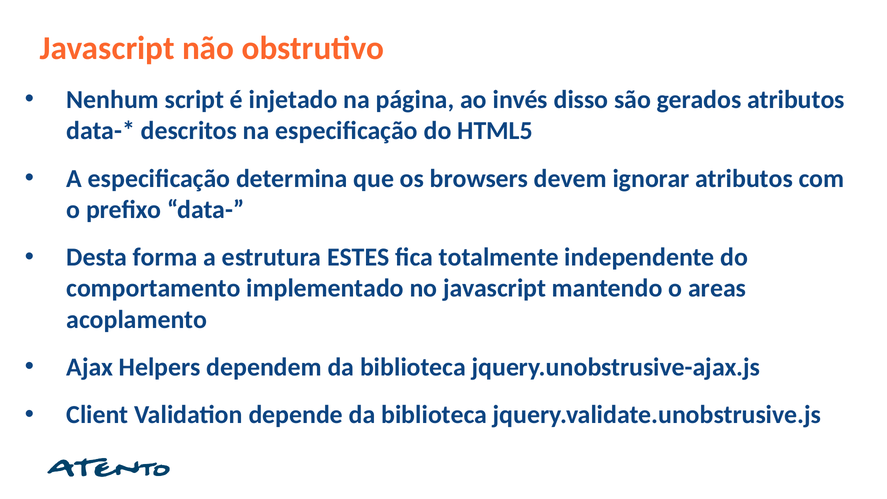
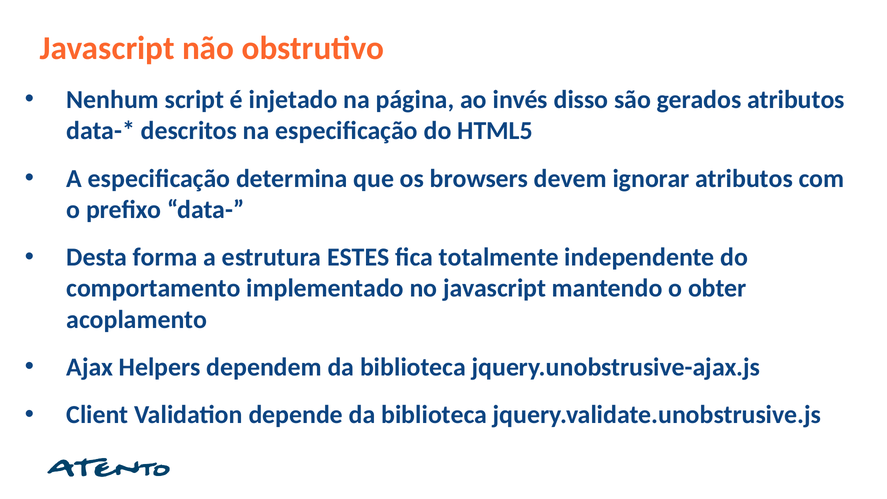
areas: areas -> obter
